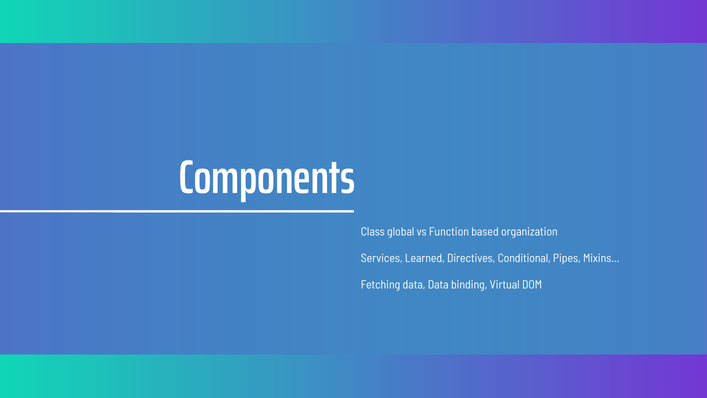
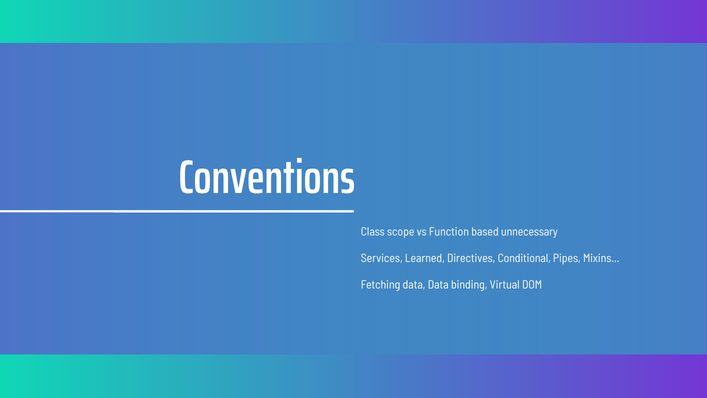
Components: Components -> Conventions
global: global -> scope
organization: organization -> unnecessary
